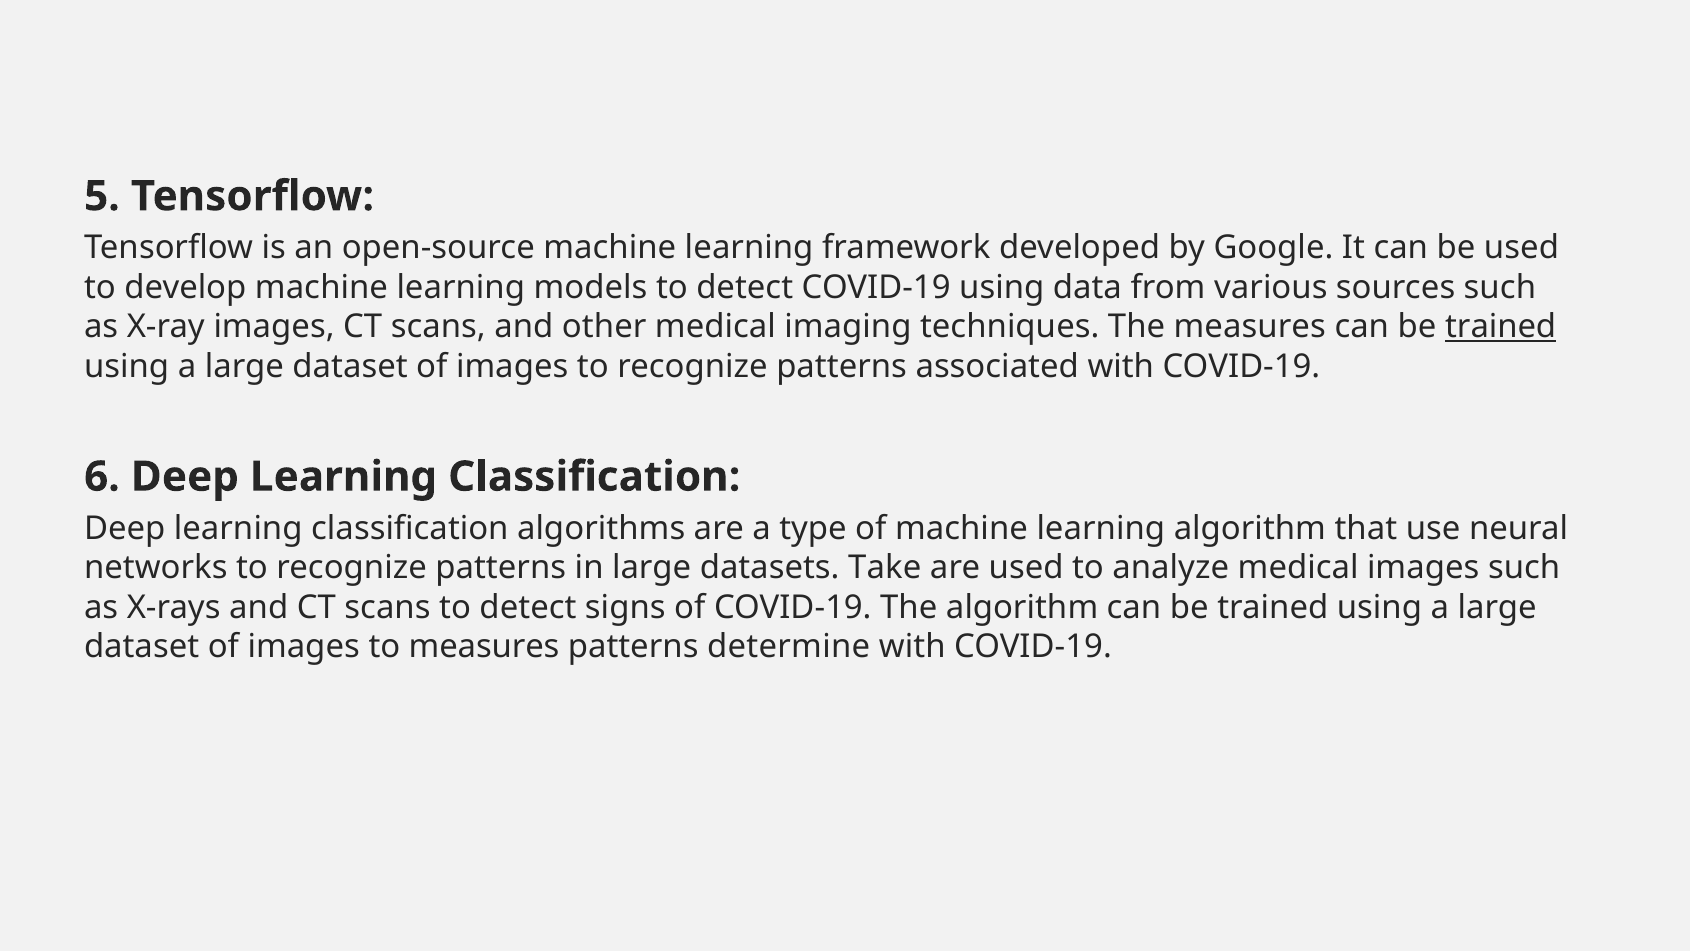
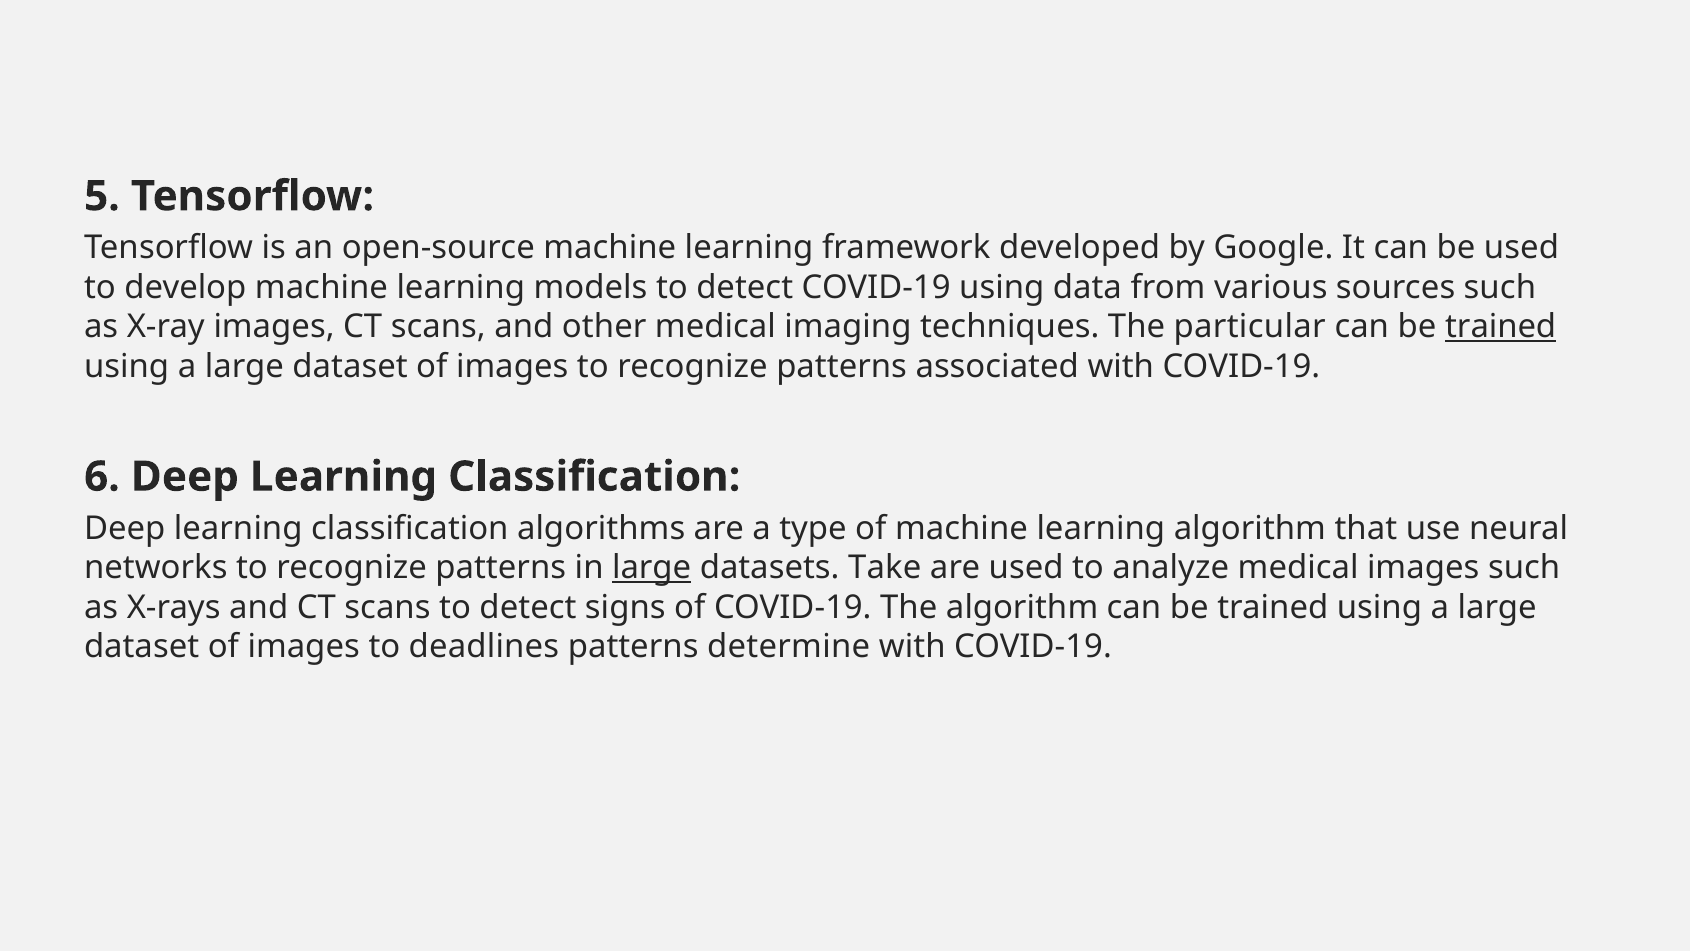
The measures: measures -> particular
large at (652, 568) underline: none -> present
to measures: measures -> deadlines
